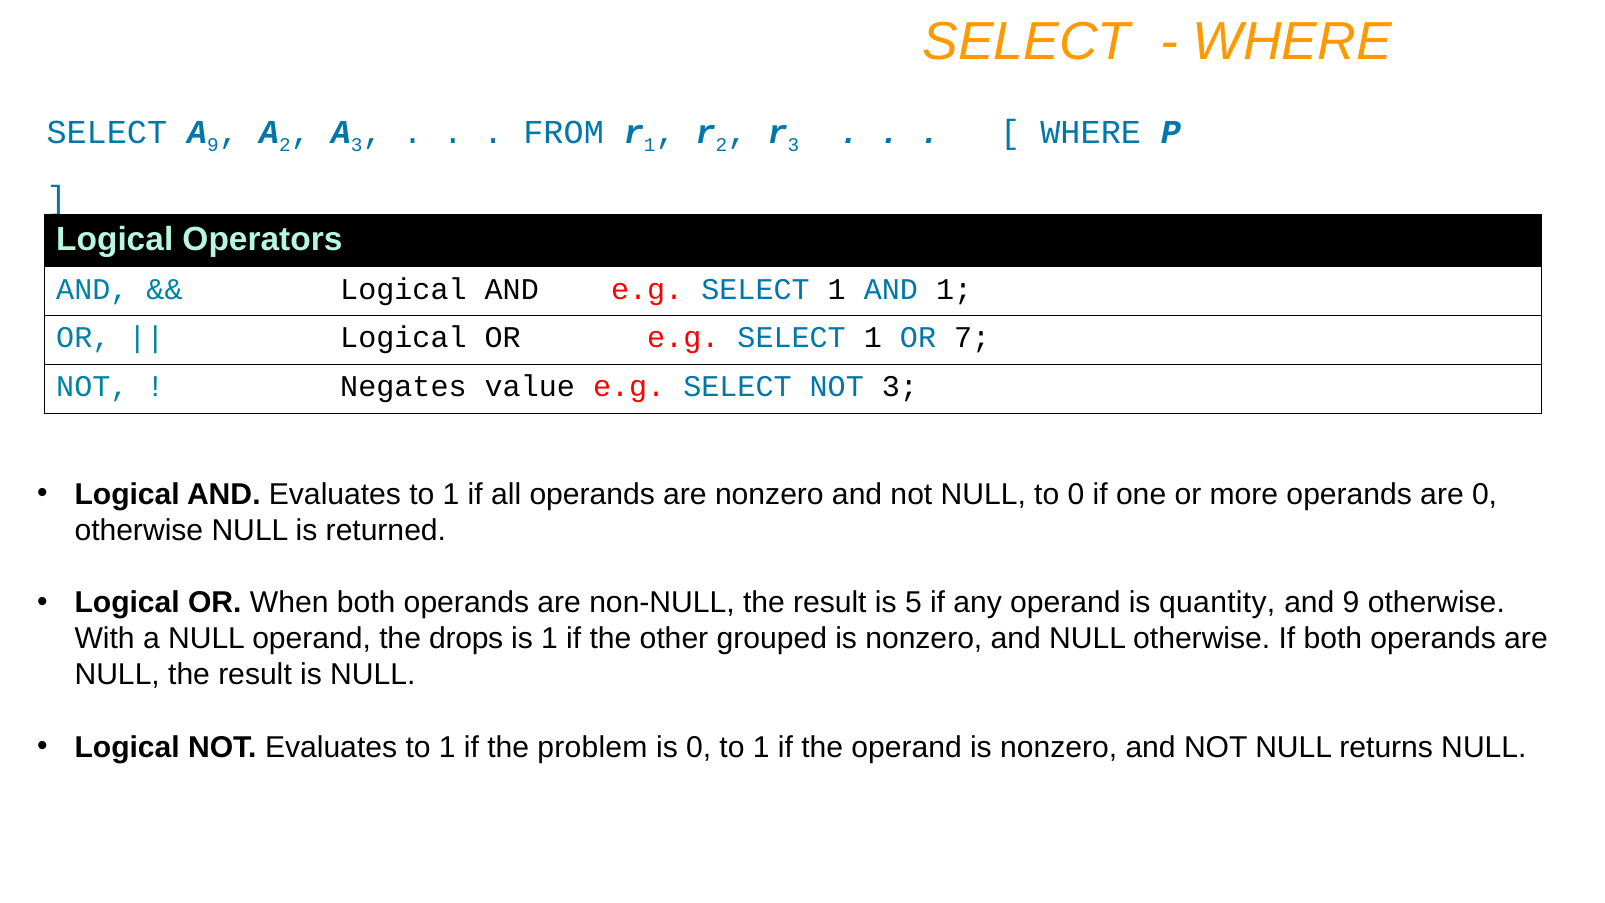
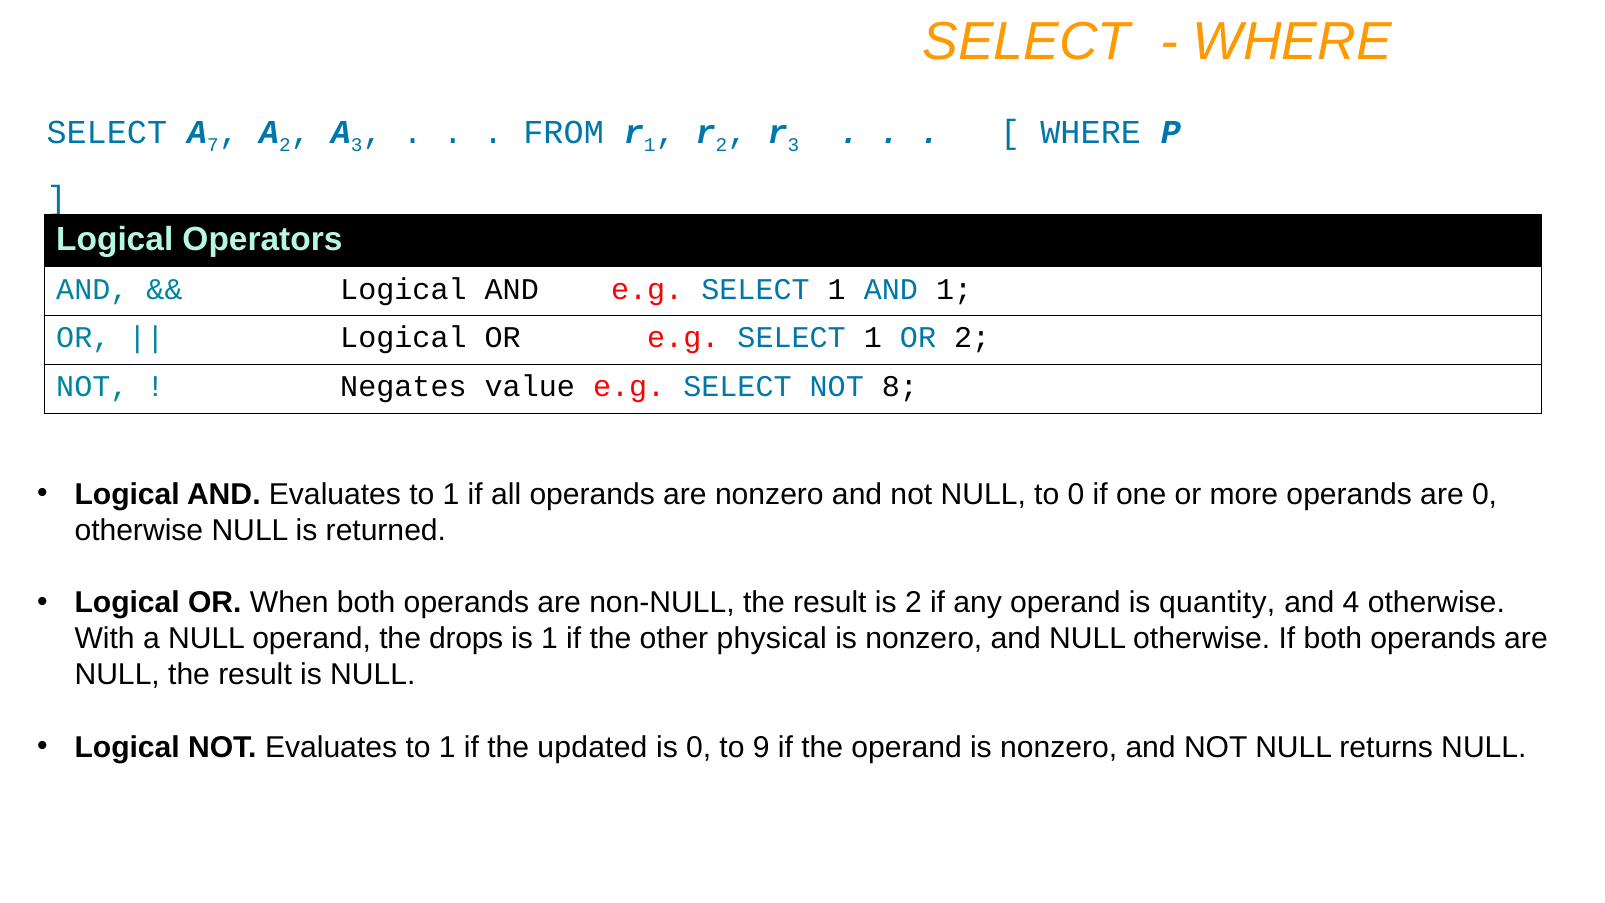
A 9: 9 -> 7
OR 7: 7 -> 2
NOT 3: 3 -> 8
is 5: 5 -> 2
and 9: 9 -> 4
grouped: grouped -> physical
problem: problem -> updated
0 to 1: 1 -> 9
